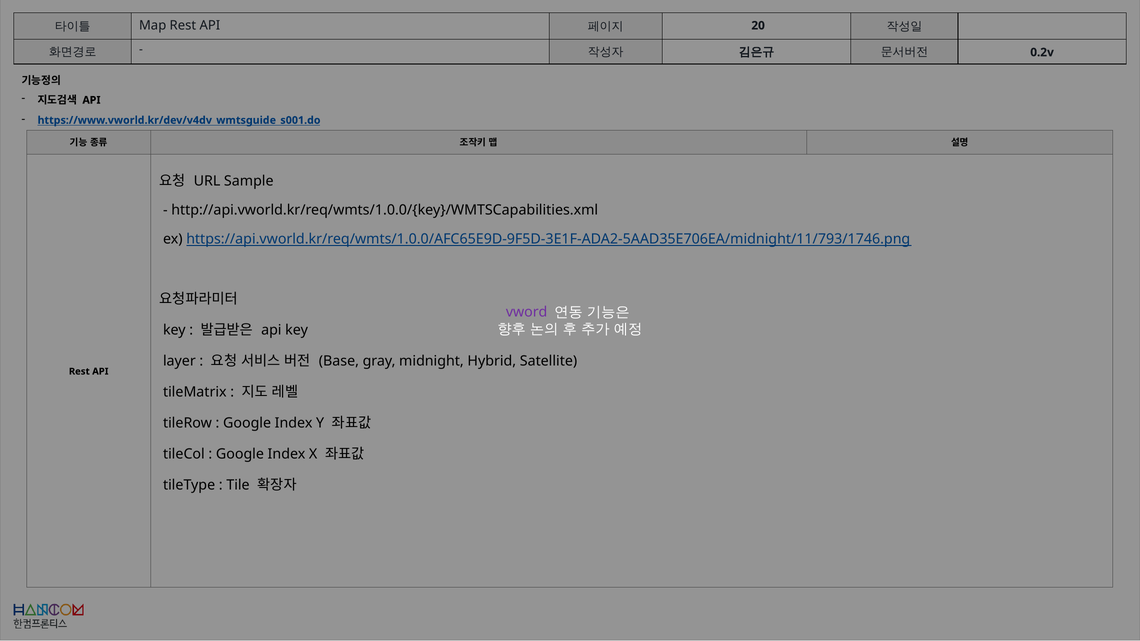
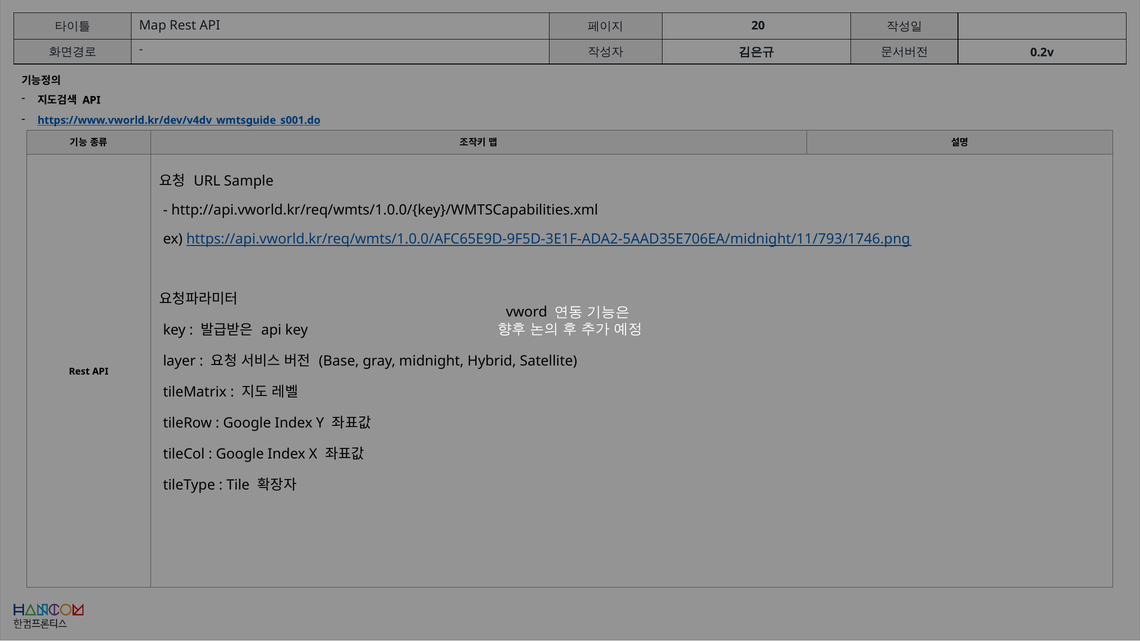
vword colour: purple -> black
